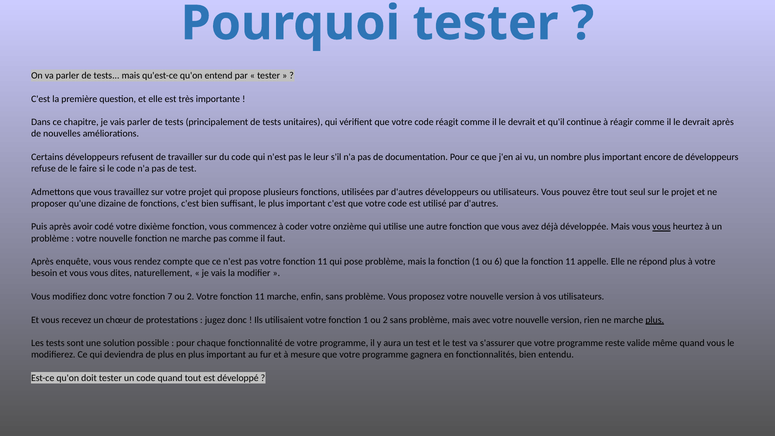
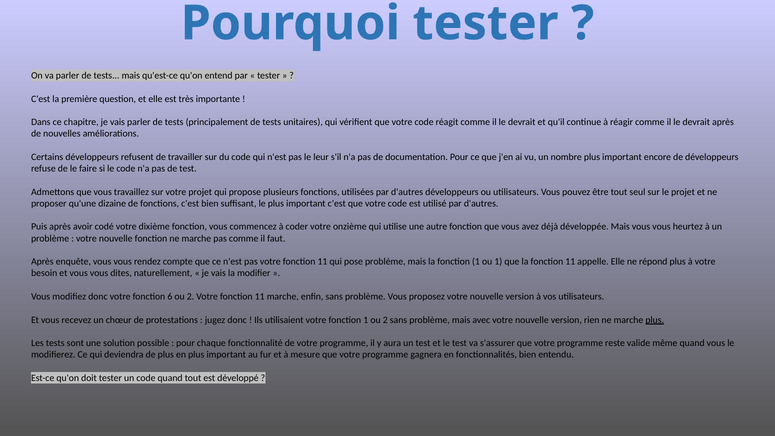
vous at (661, 227) underline: present -> none
ou 6: 6 -> 1
7: 7 -> 6
